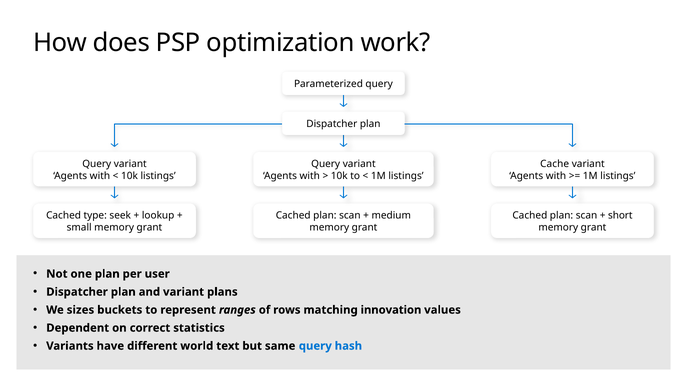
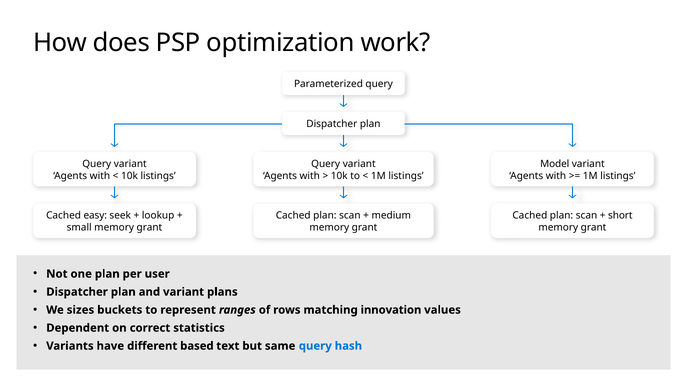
Cache: Cache -> Model
type: type -> easy
world: world -> based
